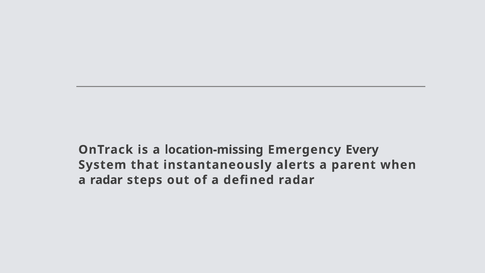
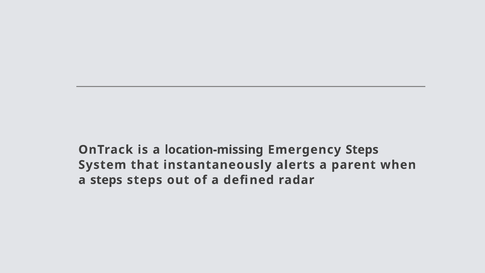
Emergency Every: Every -> Steps
a radar: radar -> steps
